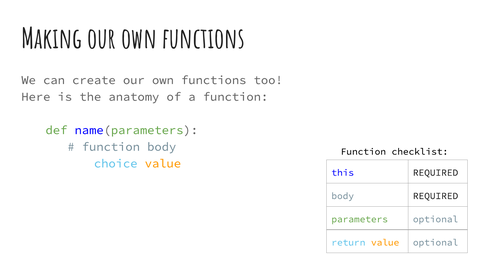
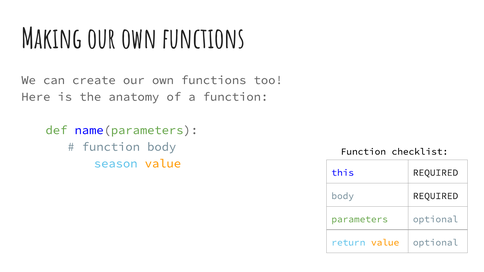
choice: choice -> season
